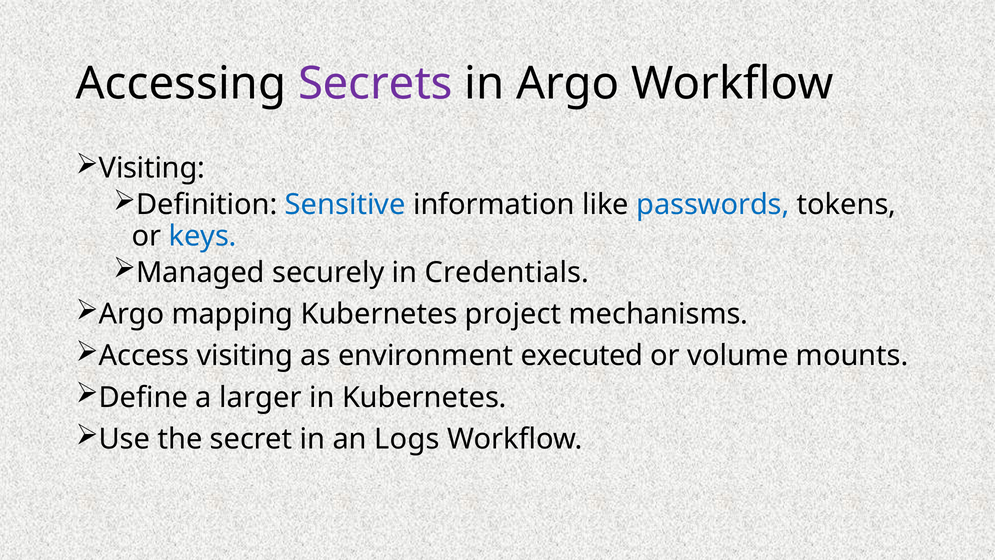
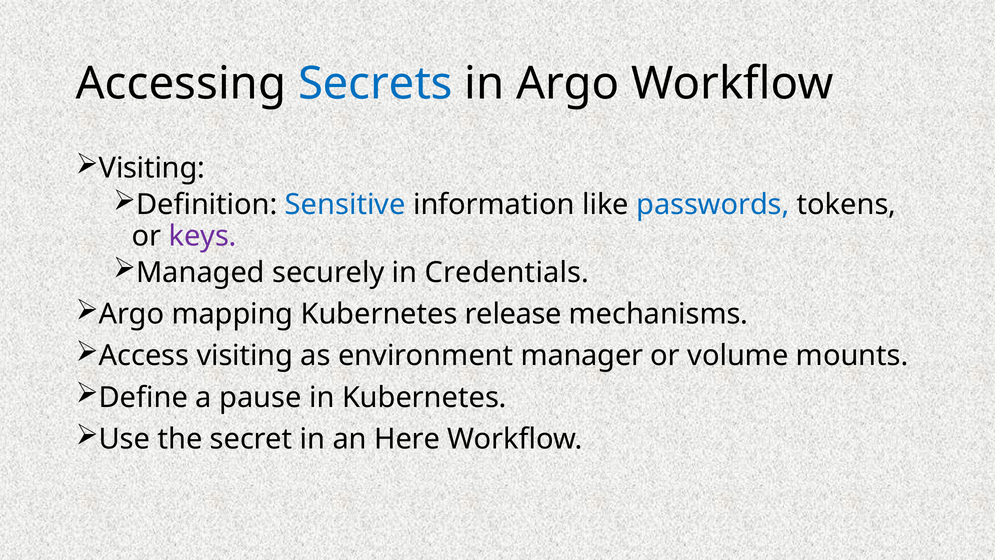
Secrets colour: purple -> blue
keys colour: blue -> purple
project: project -> release
executed: executed -> manager
larger: larger -> pause
Logs: Logs -> Here
